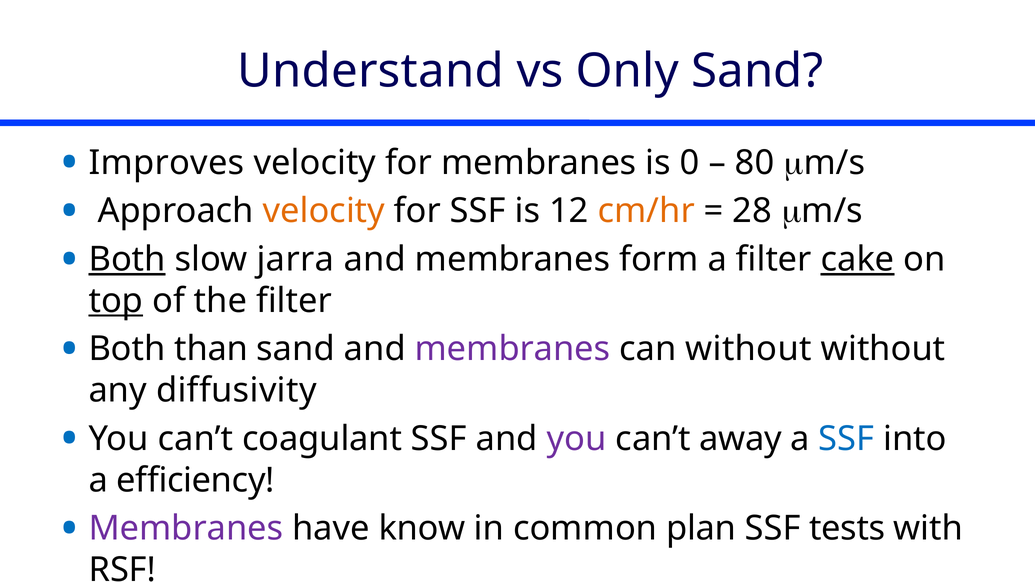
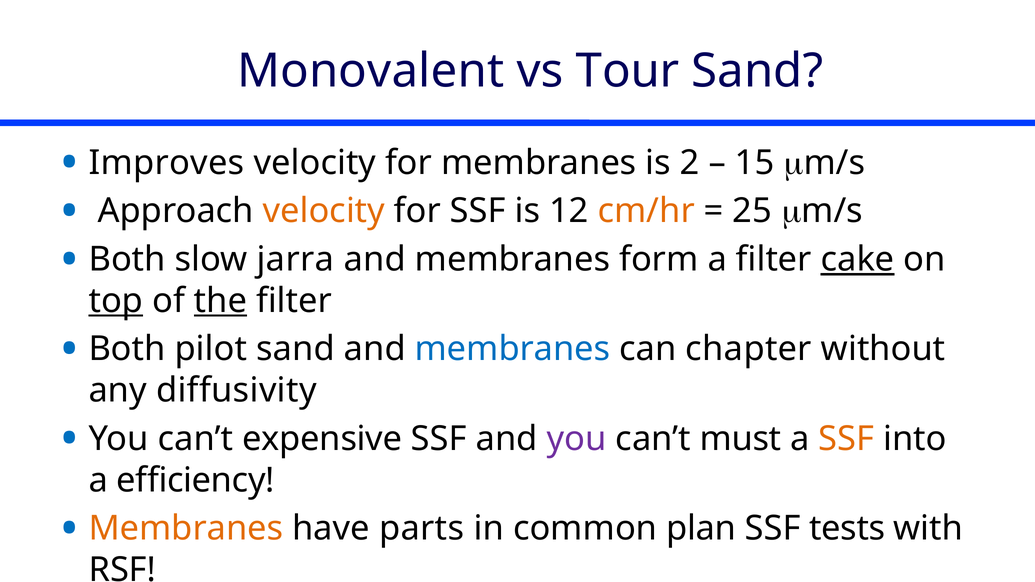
Understand: Understand -> Monovalent
Only: Only -> Tour
0: 0 -> 2
80: 80 -> 15
28: 28 -> 25
Both at (127, 259) underline: present -> none
the underline: none -> present
than: than -> pilot
membranes at (513, 349) colour: purple -> blue
can without: without -> chapter
coagulant: coagulant -> expensive
away: away -> must
SSF at (846, 439) colour: blue -> orange
Membranes at (186, 529) colour: purple -> orange
know: know -> parts
